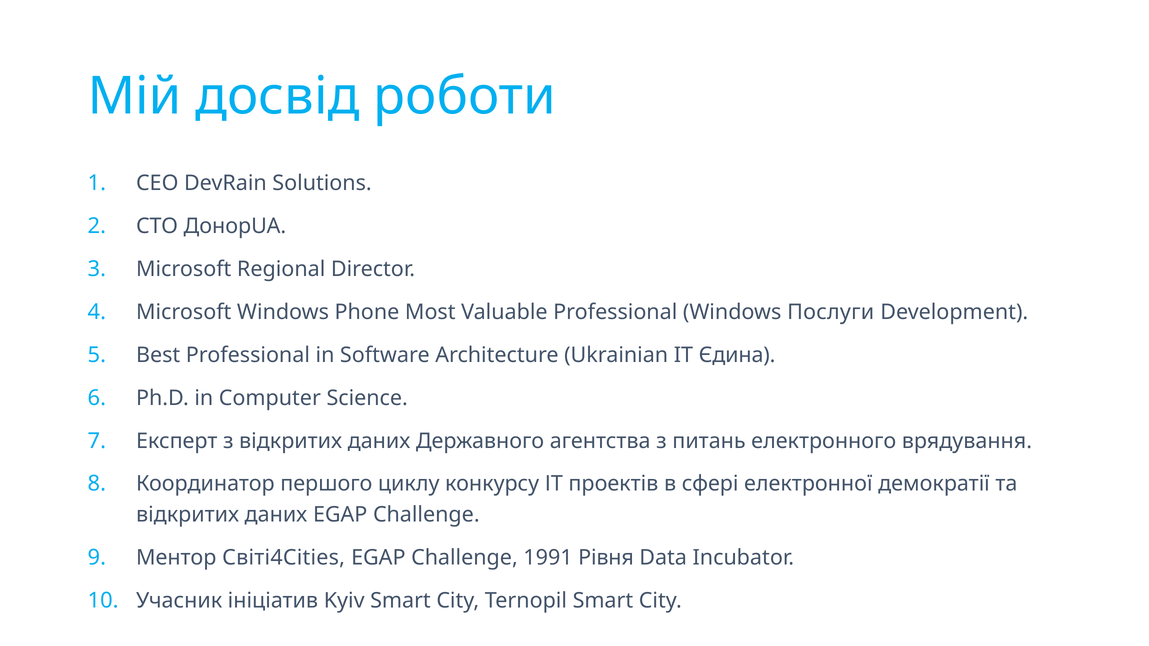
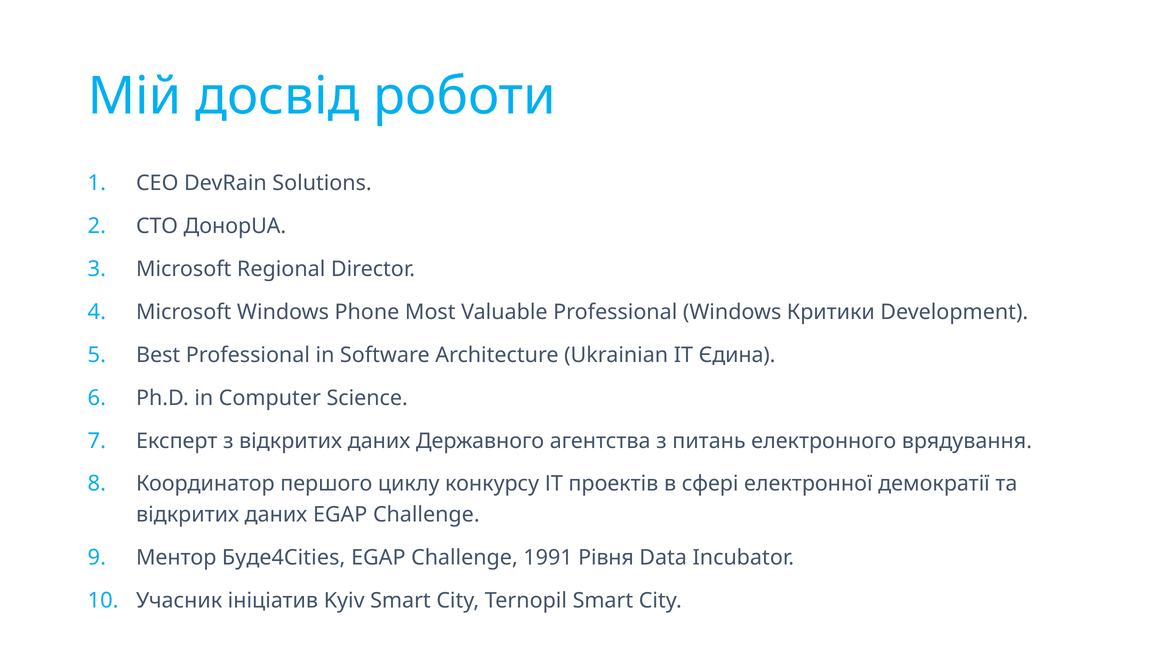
Послуги: Послуги -> Критики
Світі4Cities: Світі4Cities -> Буде4Cities
